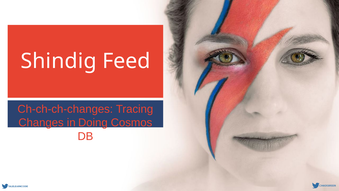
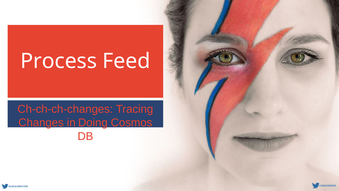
Shindig: Shindig -> Process
